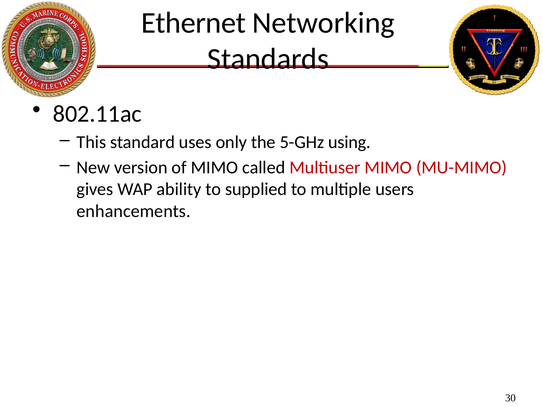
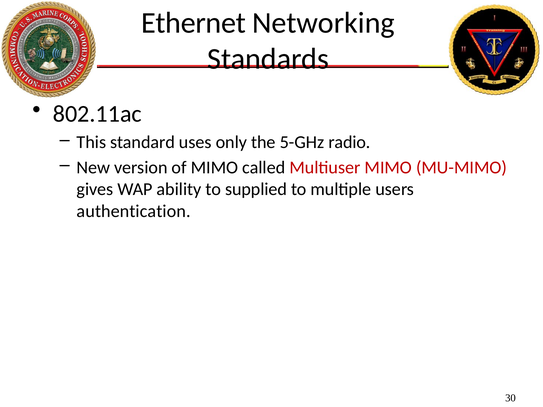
using: using -> radio
enhancements: enhancements -> authentication
